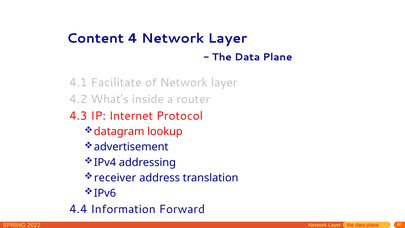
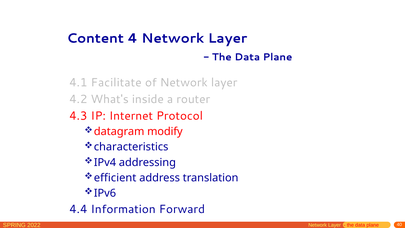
lookup: lookup -> modify
advertisement: advertisement -> characteristics
receiver: receiver -> efficient
